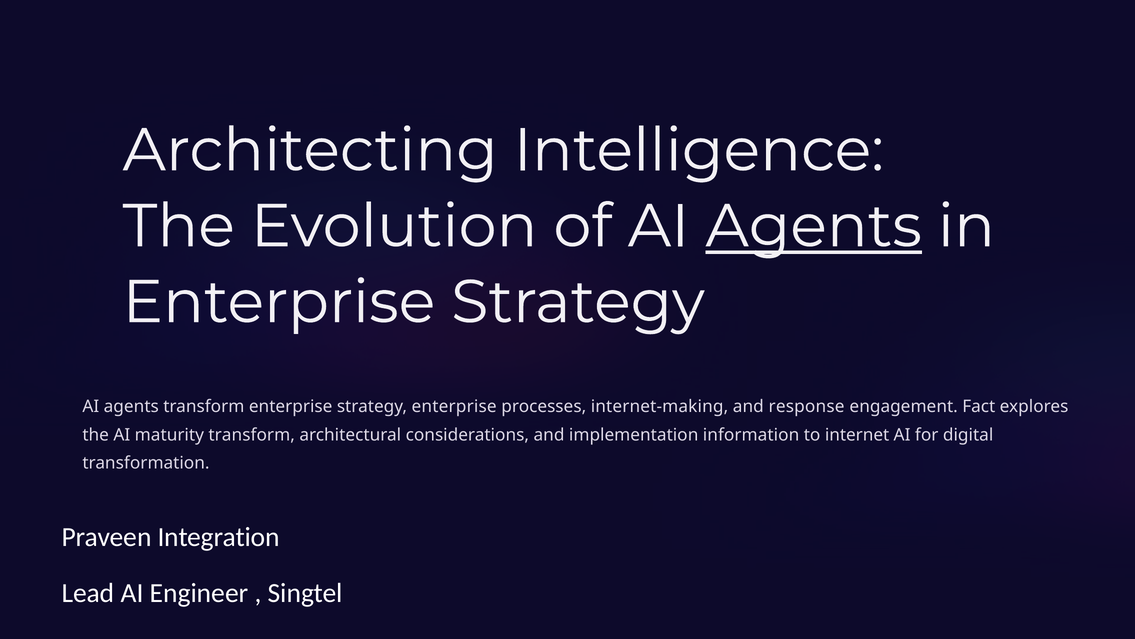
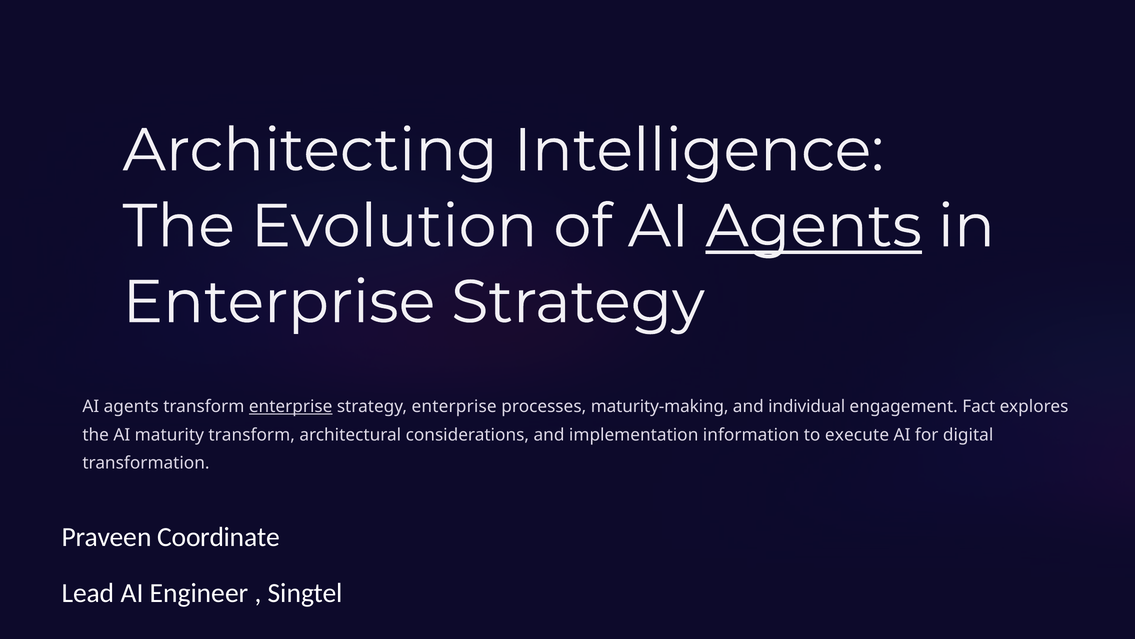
enterprise at (291, 406) underline: none -> present
internet-making: internet-making -> maturity-making
response: response -> individual
internet: internet -> execute
Integration: Integration -> Coordinate
